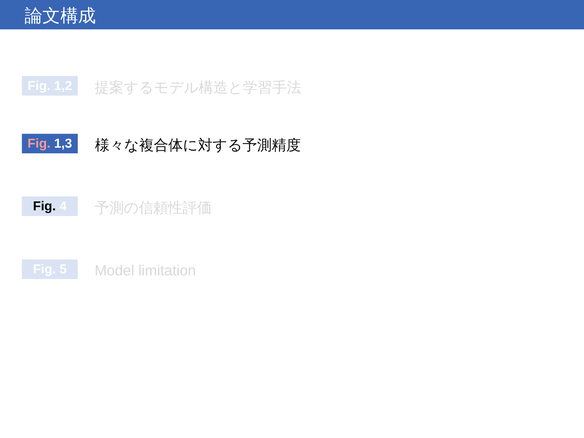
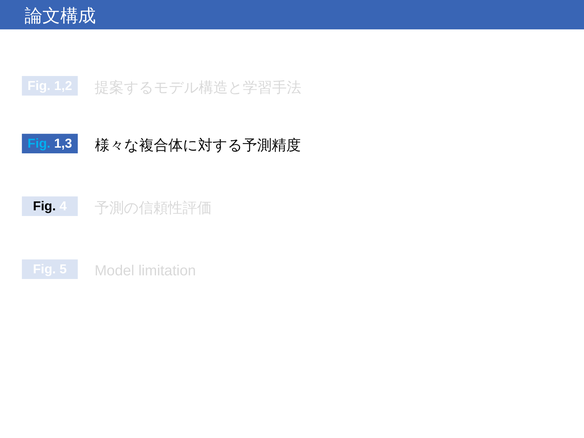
Fig at (39, 144) colour: pink -> light blue
